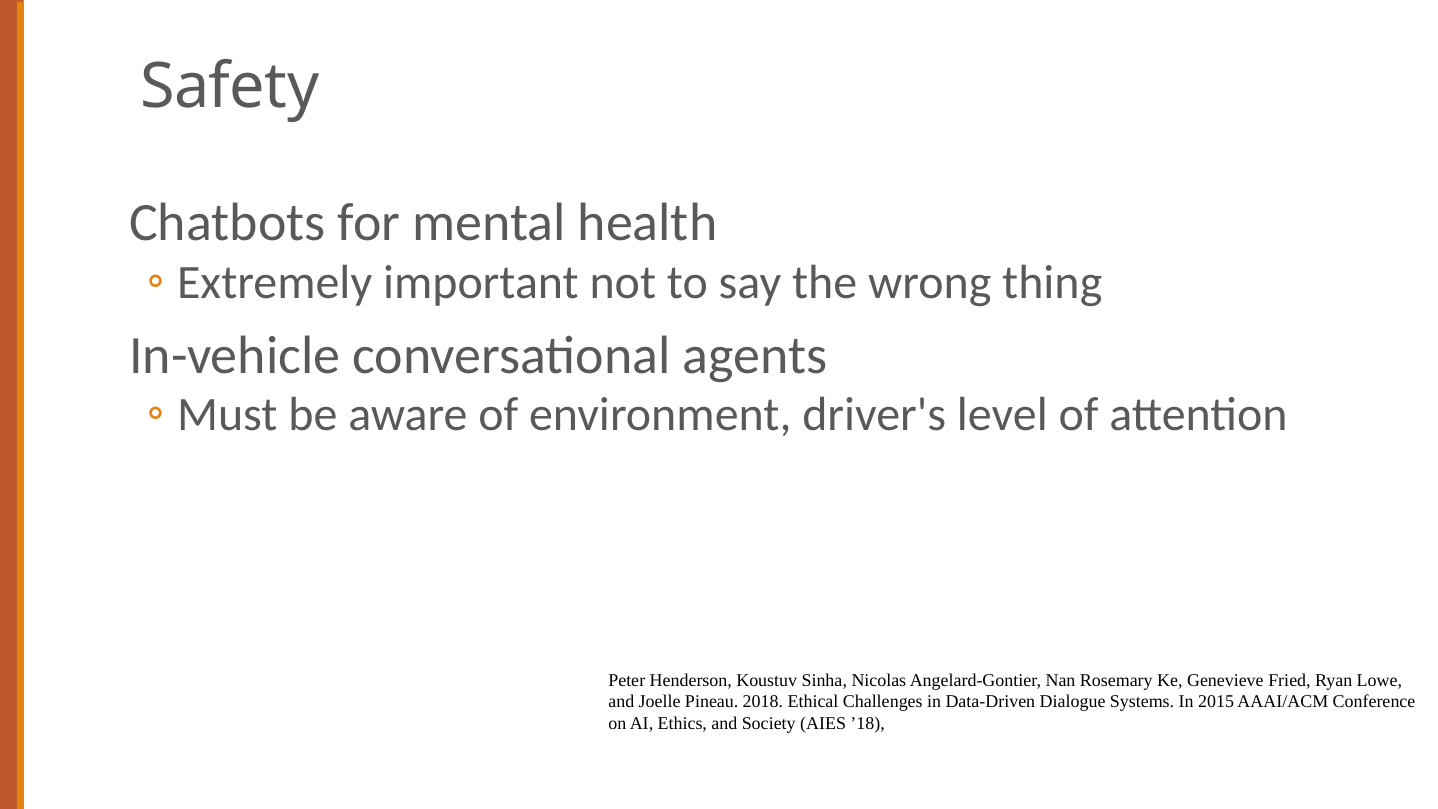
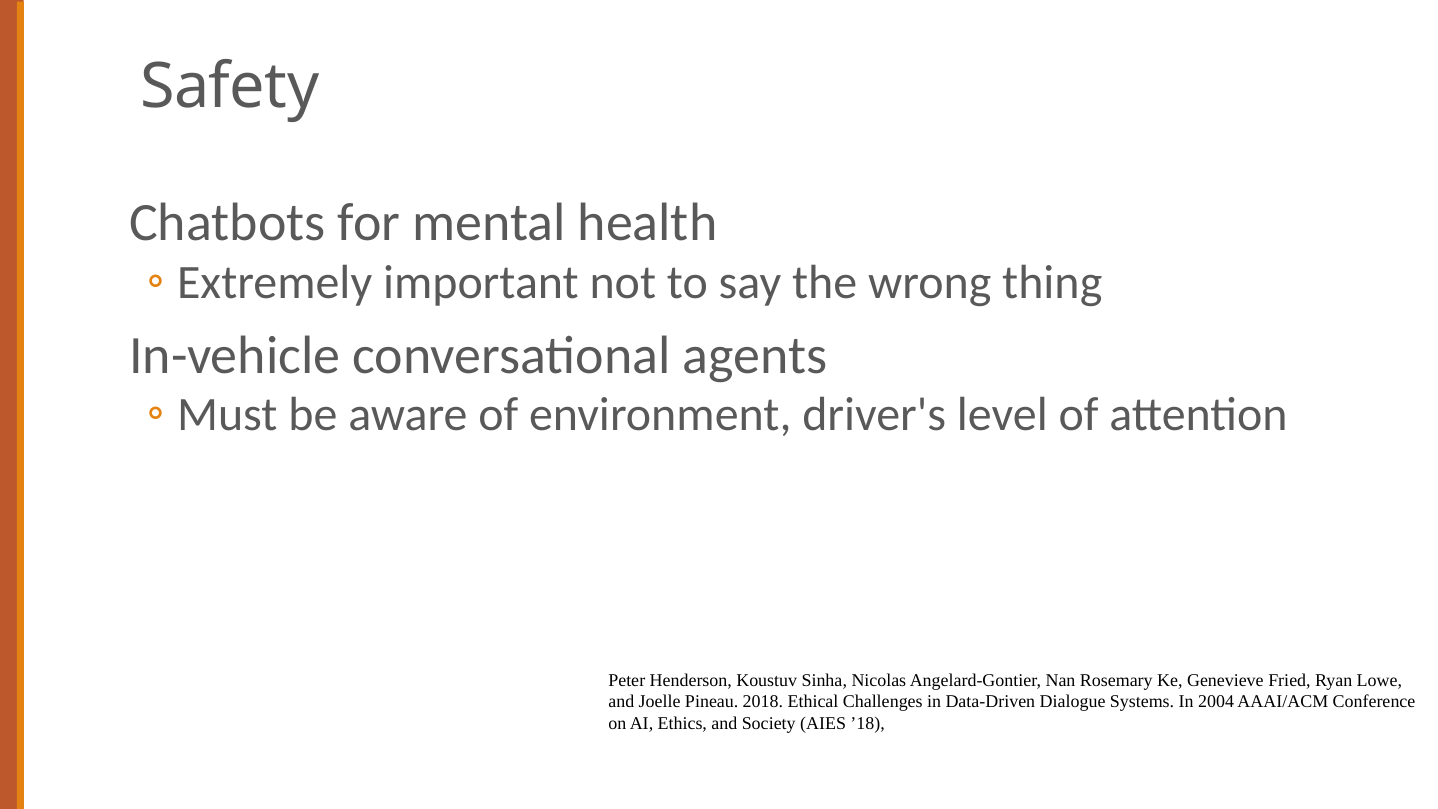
2015: 2015 -> 2004
